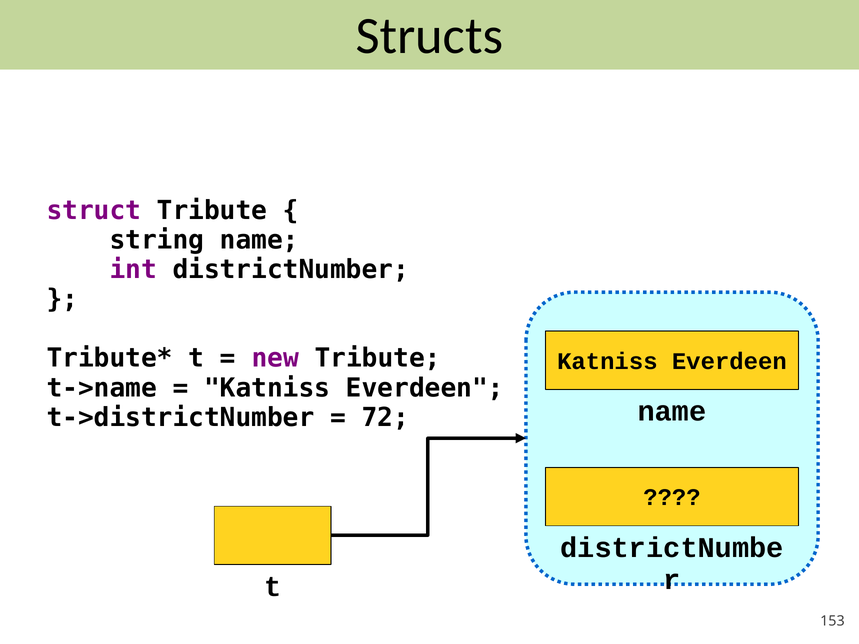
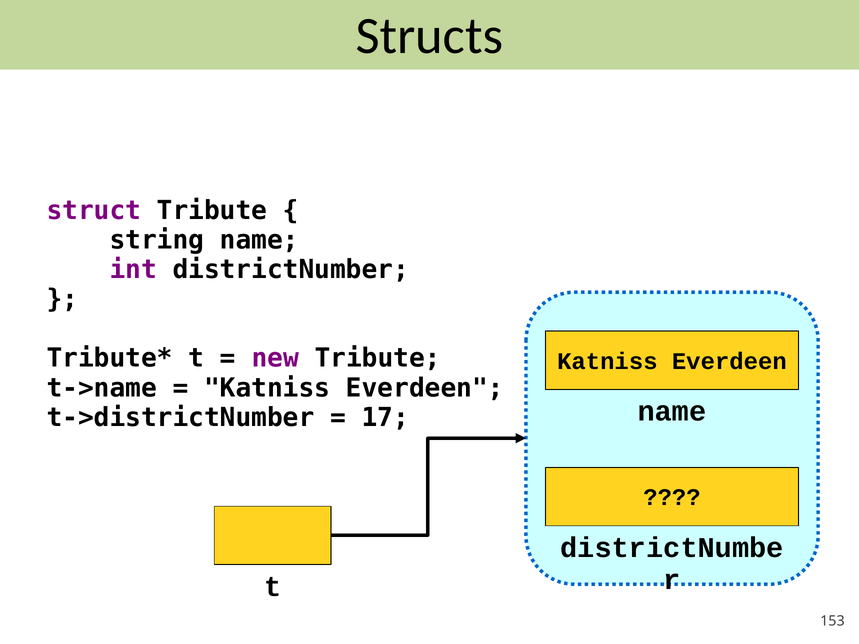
72: 72 -> 17
